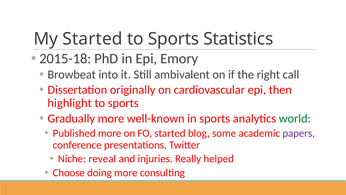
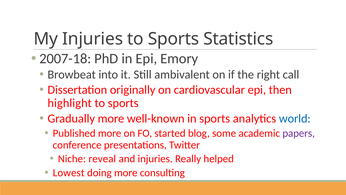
My Started: Started -> Injuries
2015-18: 2015-18 -> 2007-18
world colour: green -> blue
Choose: Choose -> Lowest
